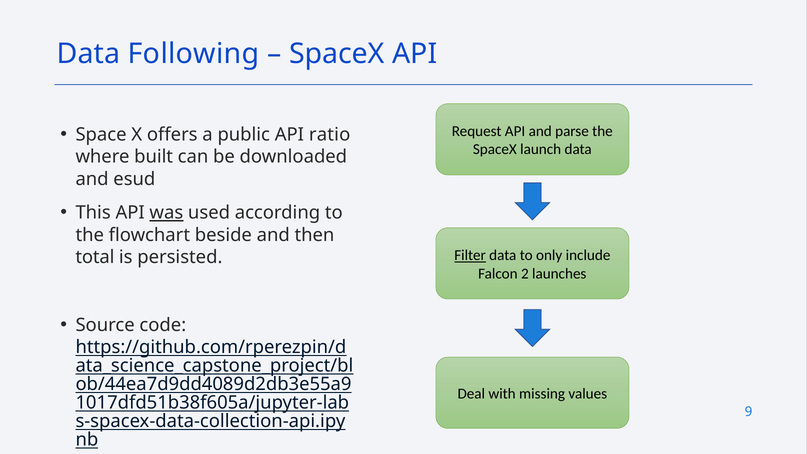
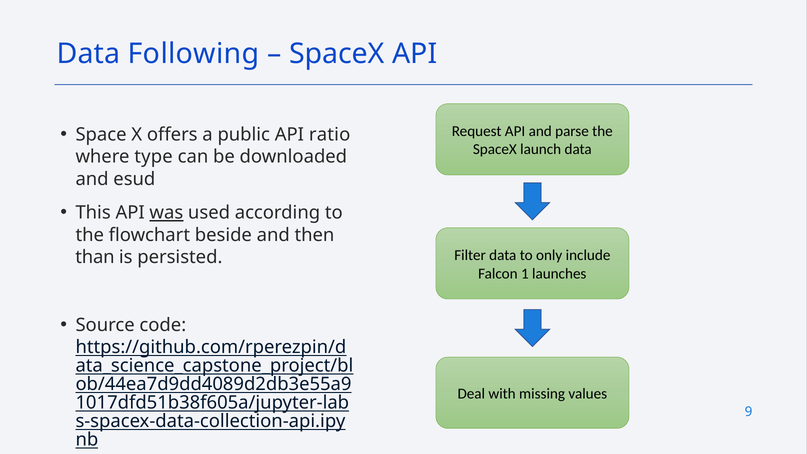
built: built -> type
Filter underline: present -> none
total: total -> than
2: 2 -> 1
